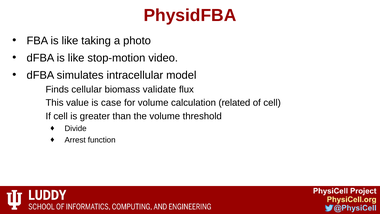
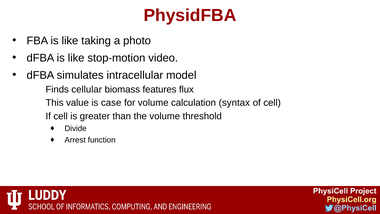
validate: validate -> features
related: related -> syntax
